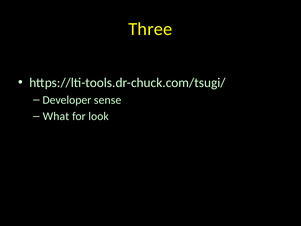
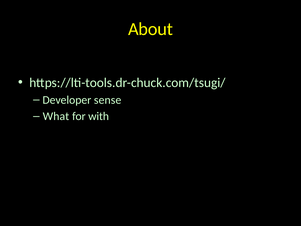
Three: Three -> About
look: look -> with
